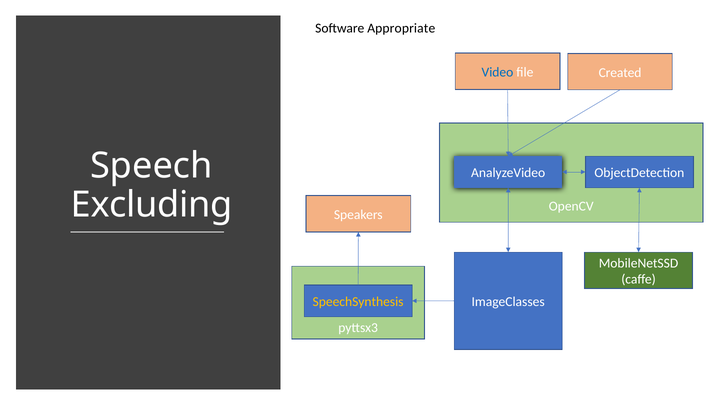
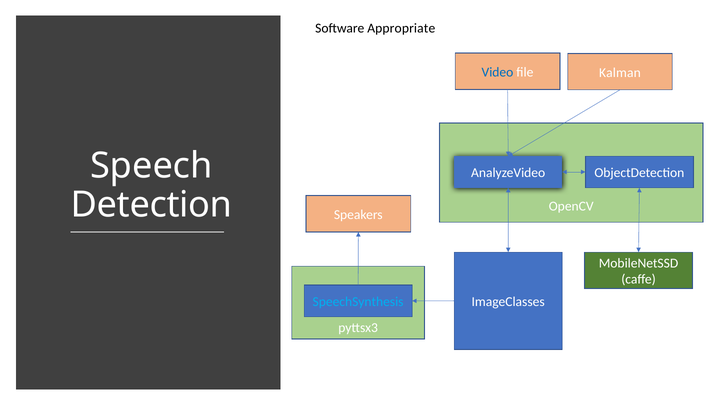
Created: Created -> Kalman
Excluding: Excluding -> Detection
SpeechSynthesis colour: yellow -> light blue
